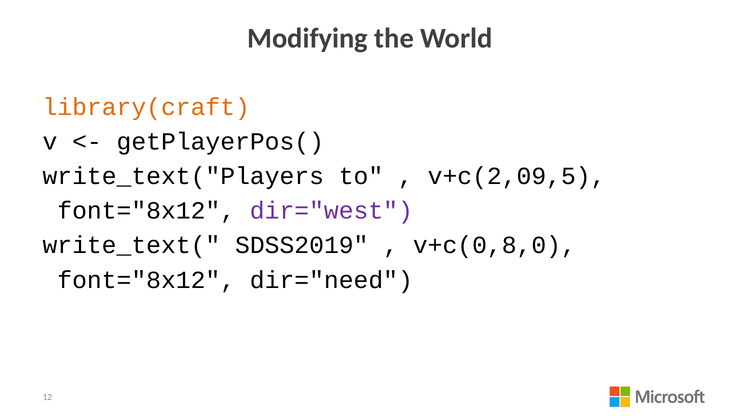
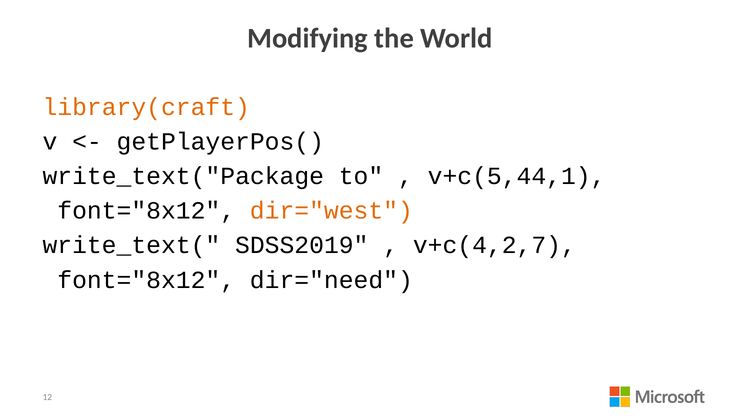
write_text("Players: write_text("Players -> write_text("Package
v+c(2,09,5: v+c(2,09,5 -> v+c(5,44,1
dir="west colour: purple -> orange
v+c(0,8,0: v+c(0,8,0 -> v+c(4,2,7
